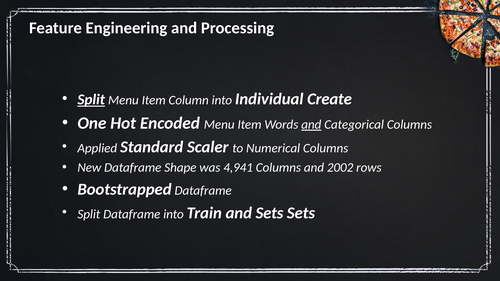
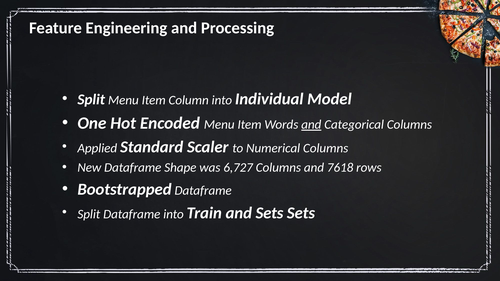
Split at (91, 100) underline: present -> none
Create: Create -> Model
4,941: 4,941 -> 6,727
2002: 2002 -> 7618
